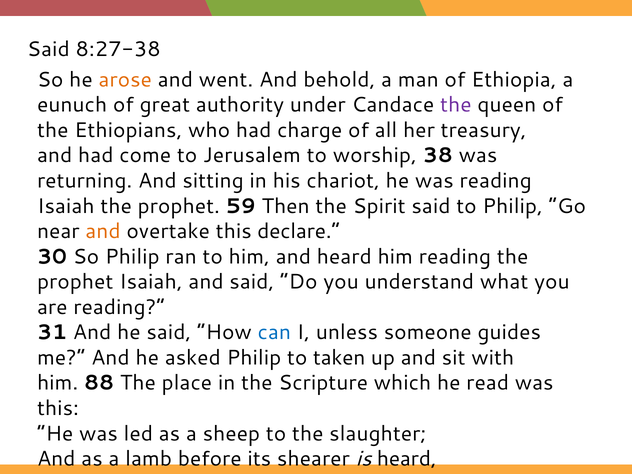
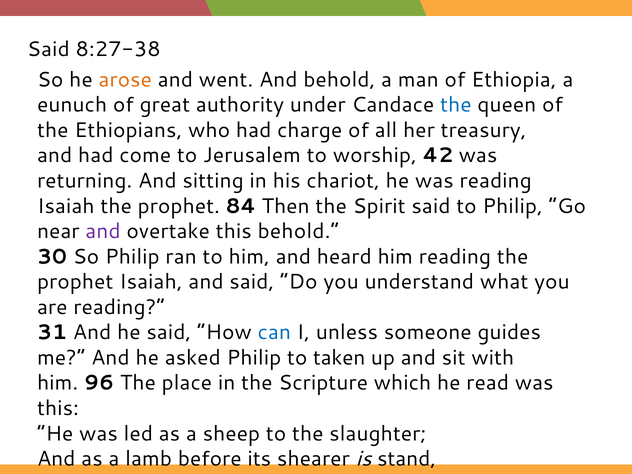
the at (456, 105) colour: purple -> blue
38: 38 -> 42
59: 59 -> 84
and at (103, 231) colour: orange -> purple
this declare: declare -> behold
88: 88 -> 96
is heard: heard -> stand
